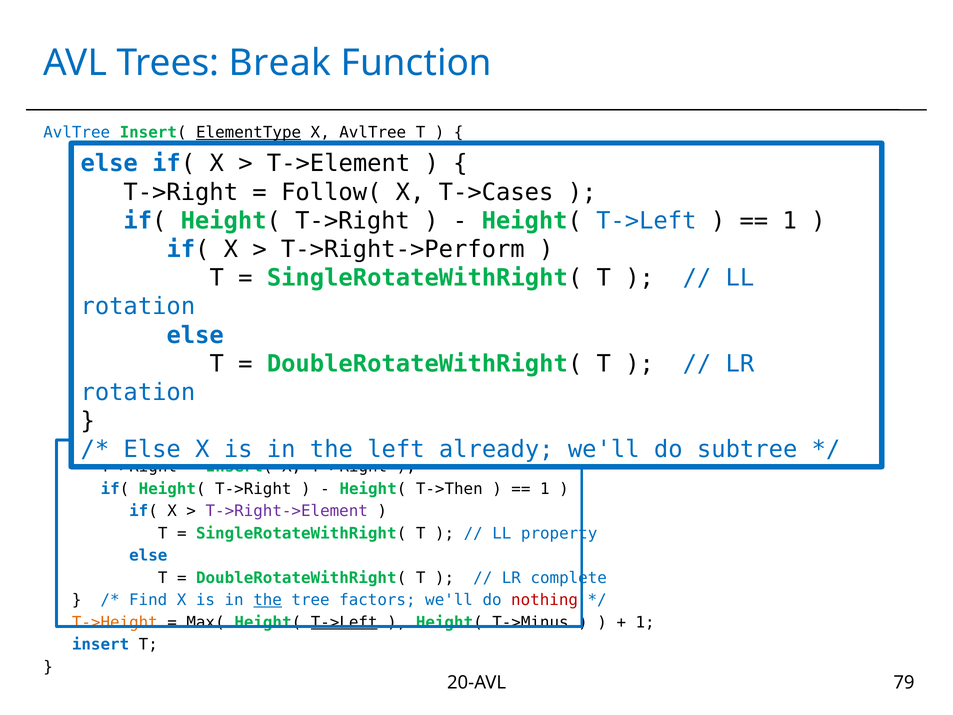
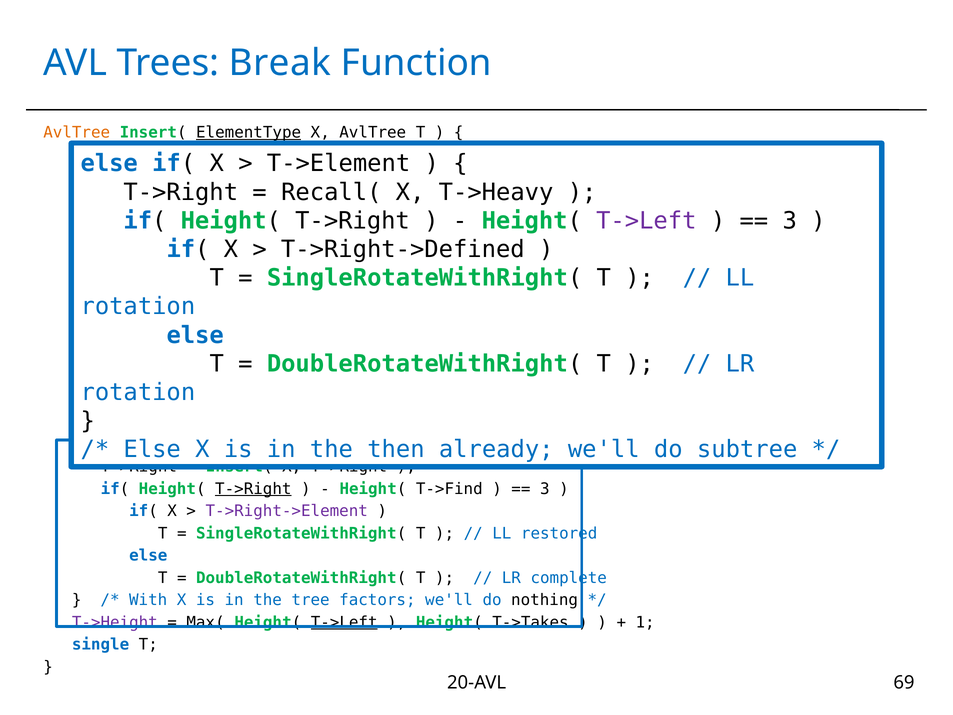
AvlTree at (77, 133) colour: blue -> orange
Follow(: Follow( -> Recall(
T->Cases: T->Cases -> T->Heavy
T->Left at (646, 221) colour: blue -> purple
1 at (790, 221): 1 -> 3
T->Right->Perform: T->Right->Perform -> T->Right->Defined
left: left -> then
T->Right at (253, 489) underline: none -> present
T->Then: T->Then -> T->Find
1 at (545, 489): 1 -> 3
property: property -> restored
Find: Find -> With
the at (268, 600) underline: present -> none
nothing colour: red -> black
T->Height colour: orange -> purple
T->Minus: T->Minus -> T->Takes
insert: insert -> single
79: 79 -> 69
